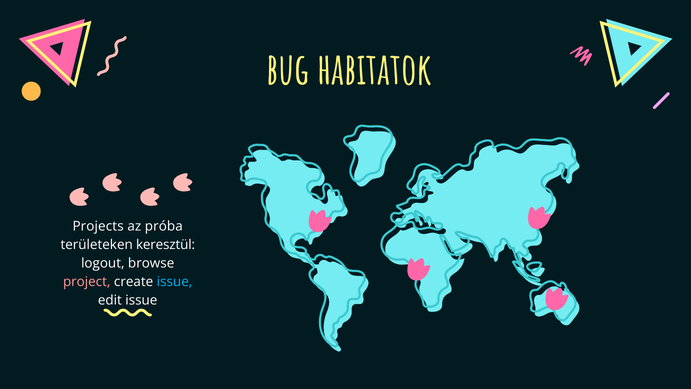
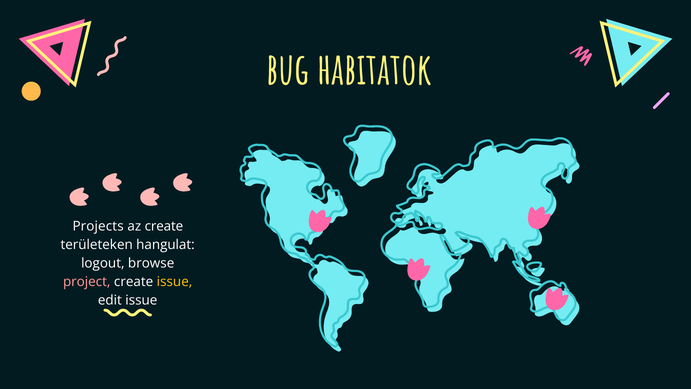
az próba: próba -> create
keresztül: keresztül -> hangulat
issue at (175, 282) colour: light blue -> yellow
